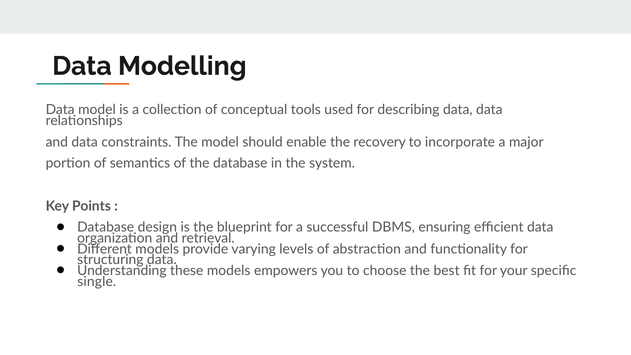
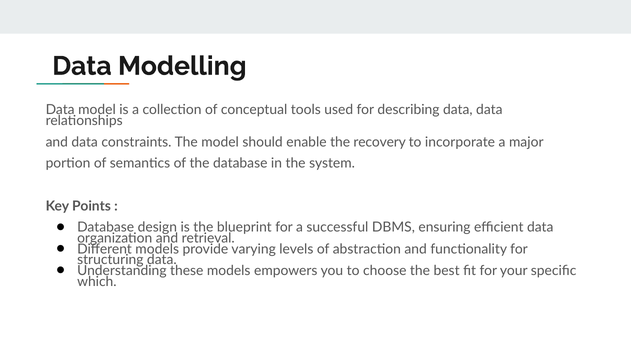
single: single -> which
